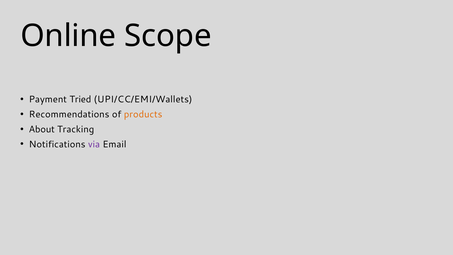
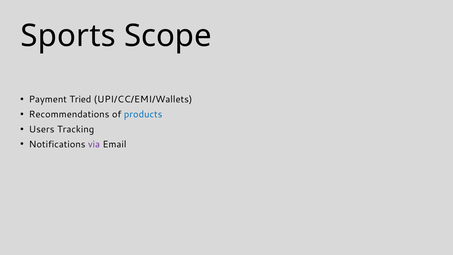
Online: Online -> Sports
products colour: orange -> blue
About: About -> Users
